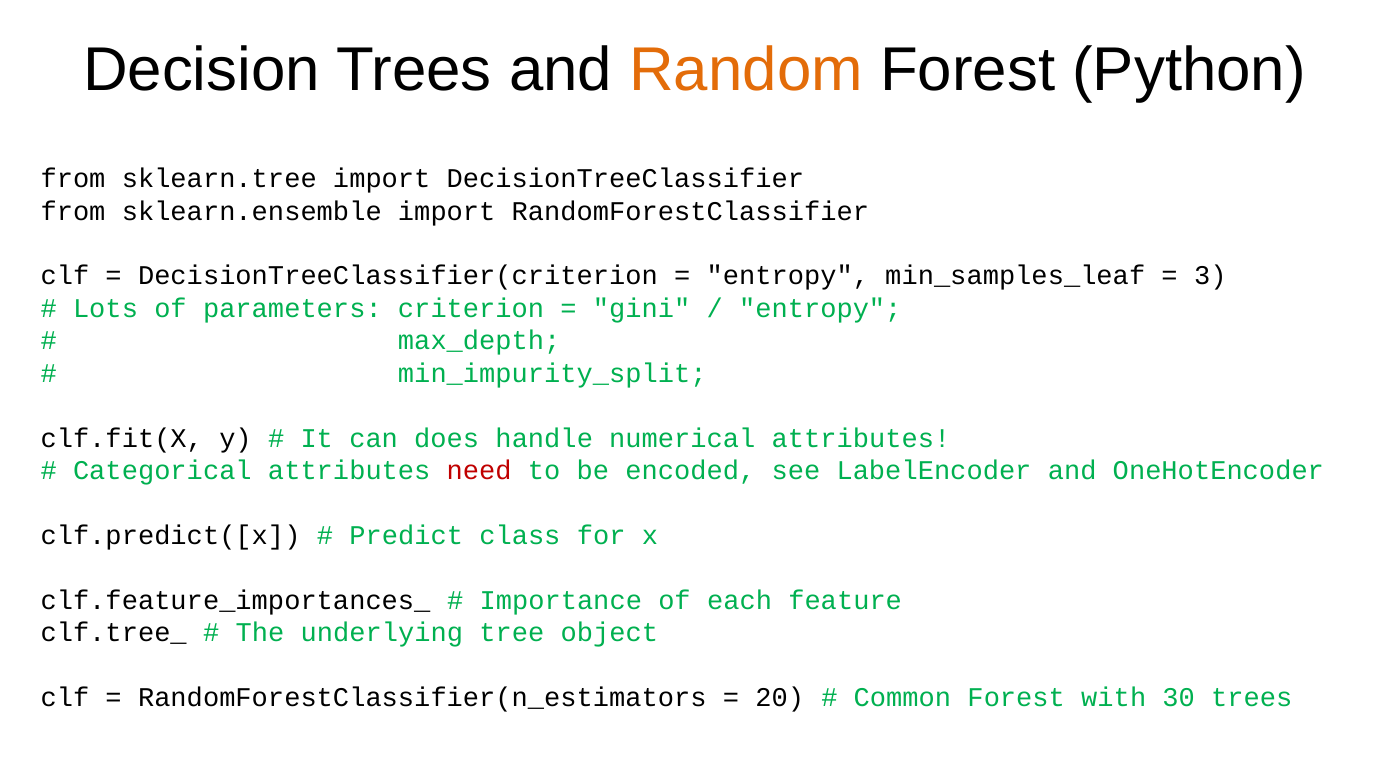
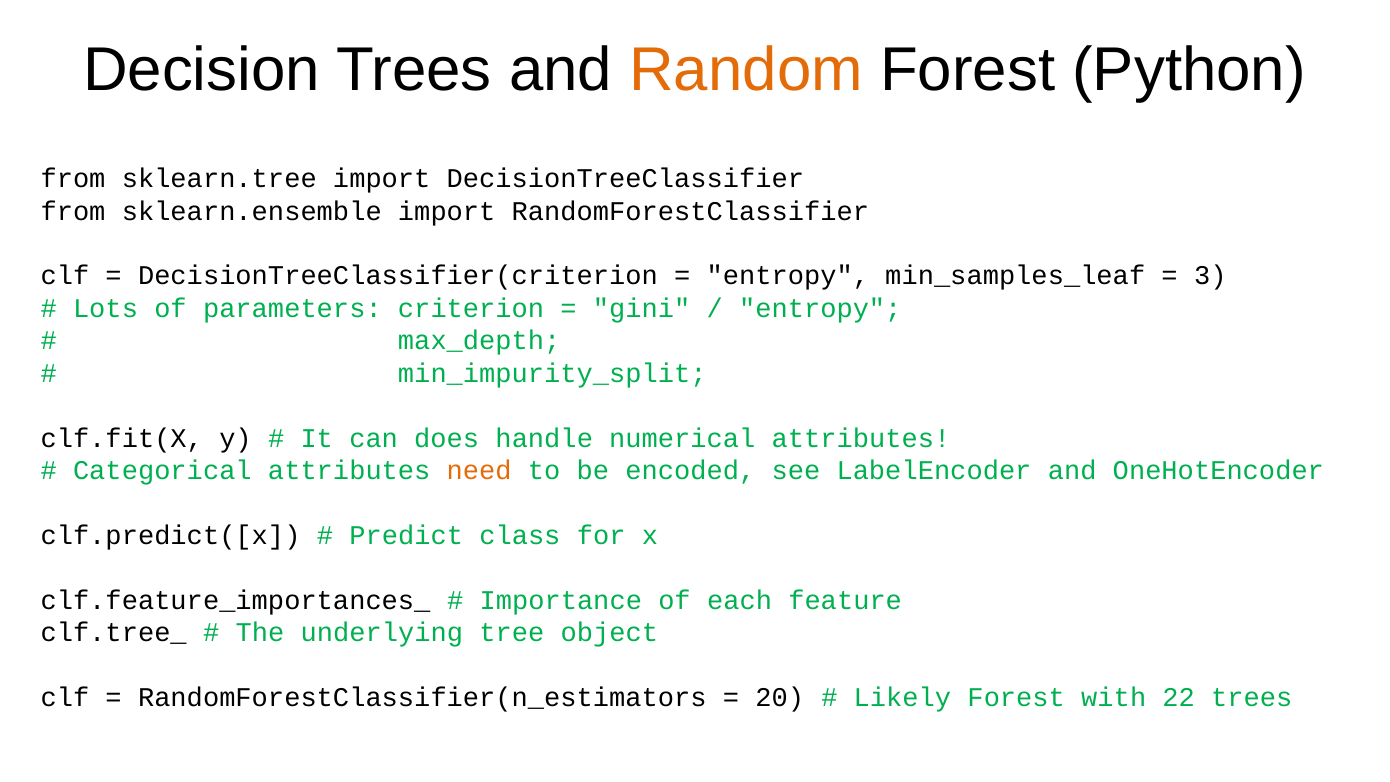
need colour: red -> orange
Common: Common -> Likely
30: 30 -> 22
